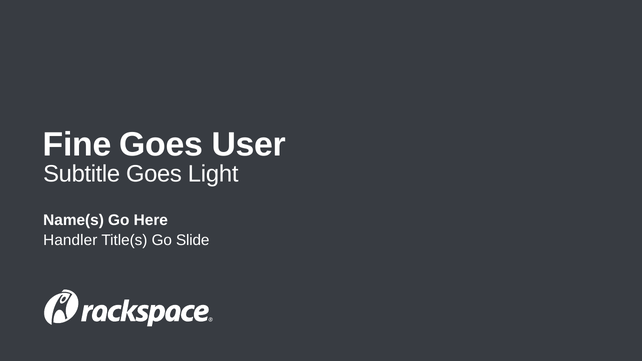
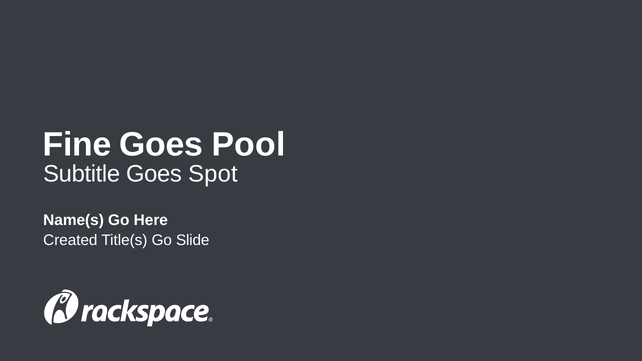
User: User -> Pool
Light: Light -> Spot
Handler: Handler -> Created
